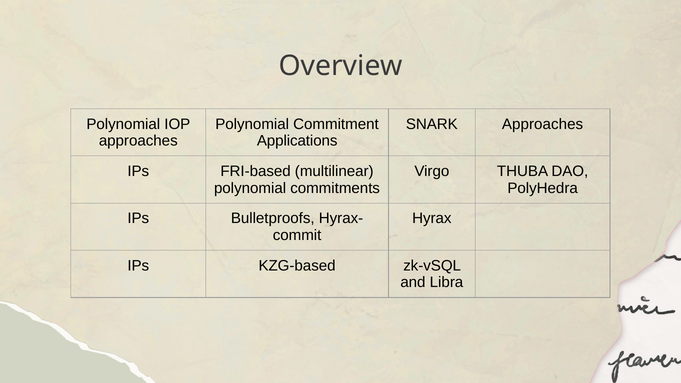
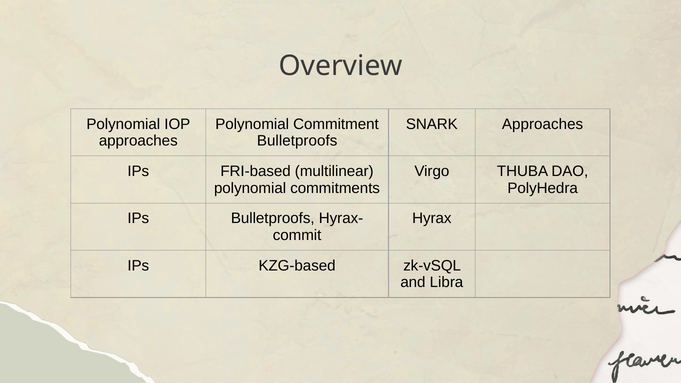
Applications at (297, 141): Applications -> Bulletproofs
